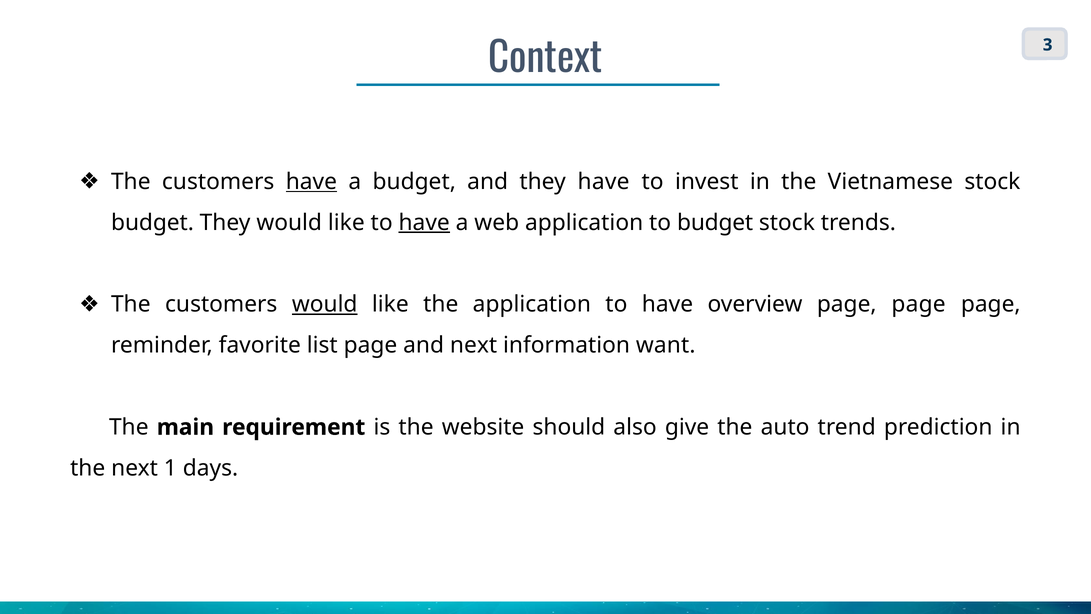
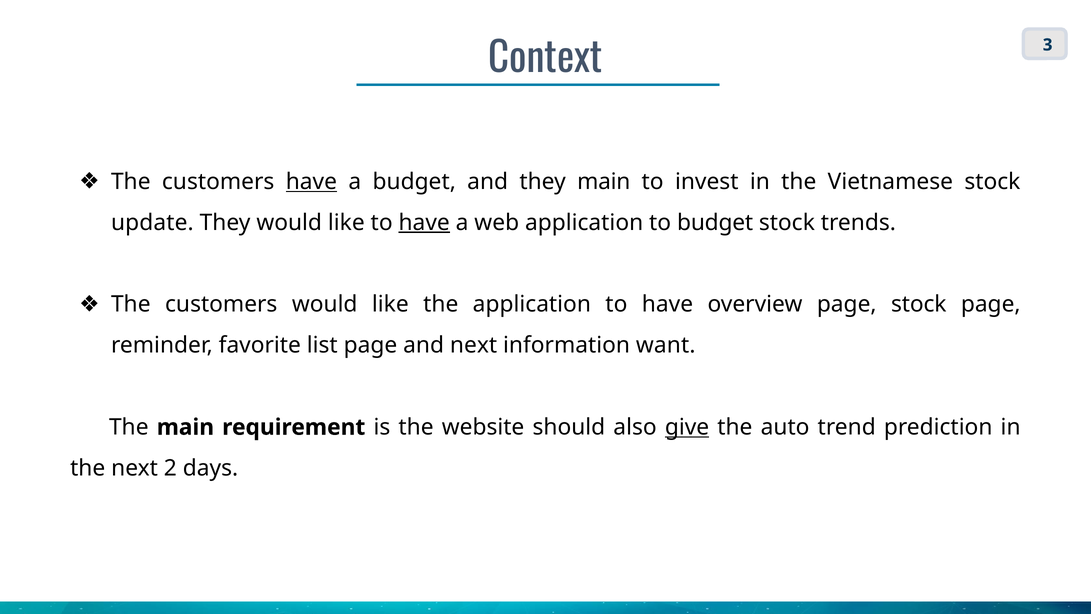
they have: have -> main
budget at (152, 222): budget -> update
would at (325, 304) underline: present -> none
overview page page: page -> stock
give underline: none -> present
1: 1 -> 2
